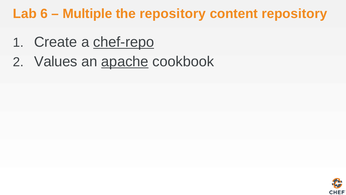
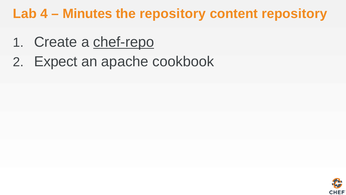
6: 6 -> 4
Multiple: Multiple -> Minutes
Values: Values -> Expect
apache underline: present -> none
